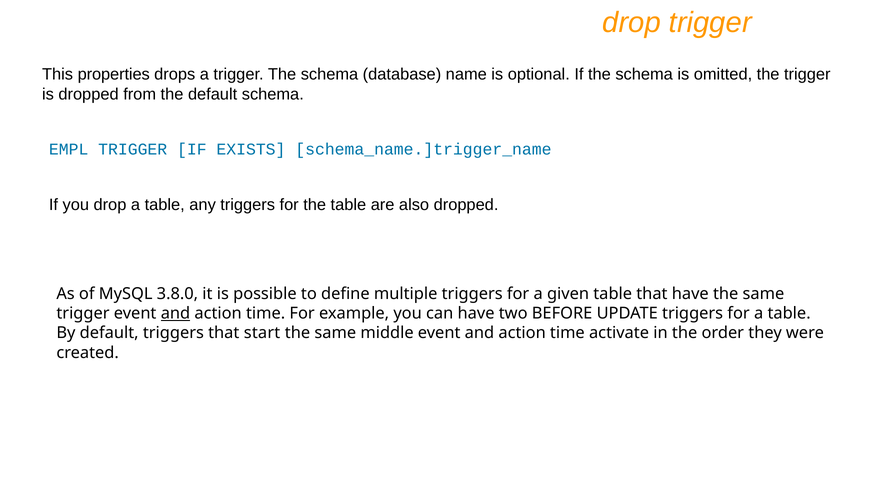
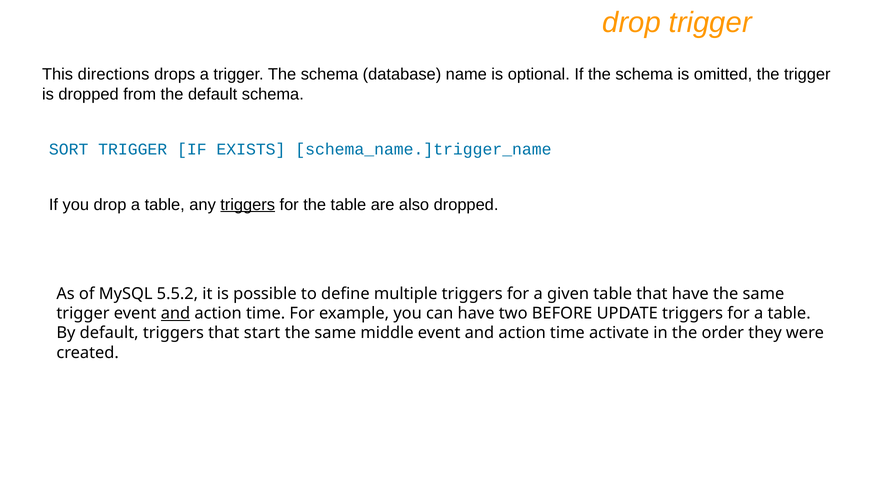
properties: properties -> directions
EMPL: EMPL -> SORT
triggers at (248, 204) underline: none -> present
3.8.0: 3.8.0 -> 5.5.2
